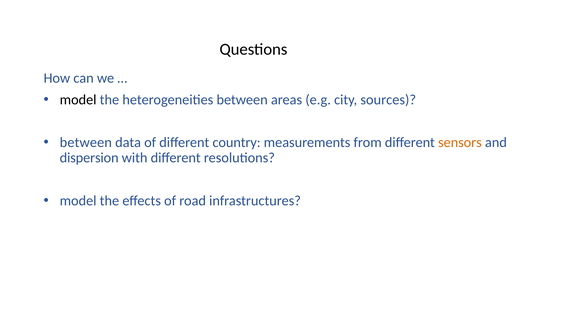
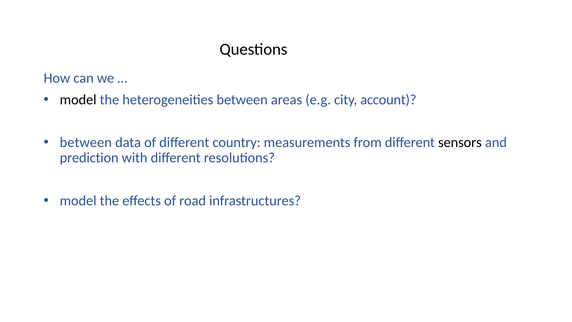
sources: sources -> account
sensors colour: orange -> black
dispersion: dispersion -> prediction
